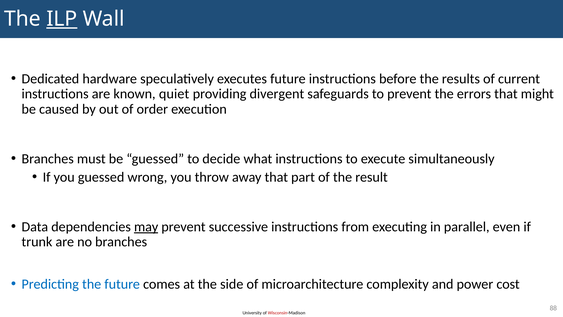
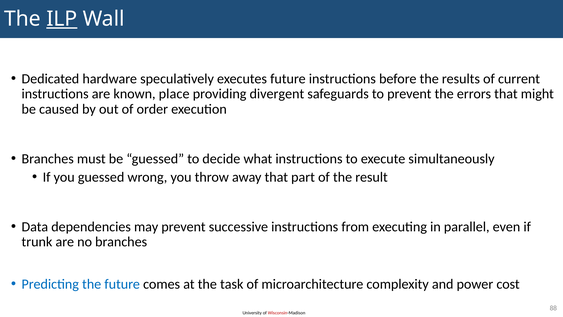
quiet: quiet -> place
may underline: present -> none
side: side -> task
